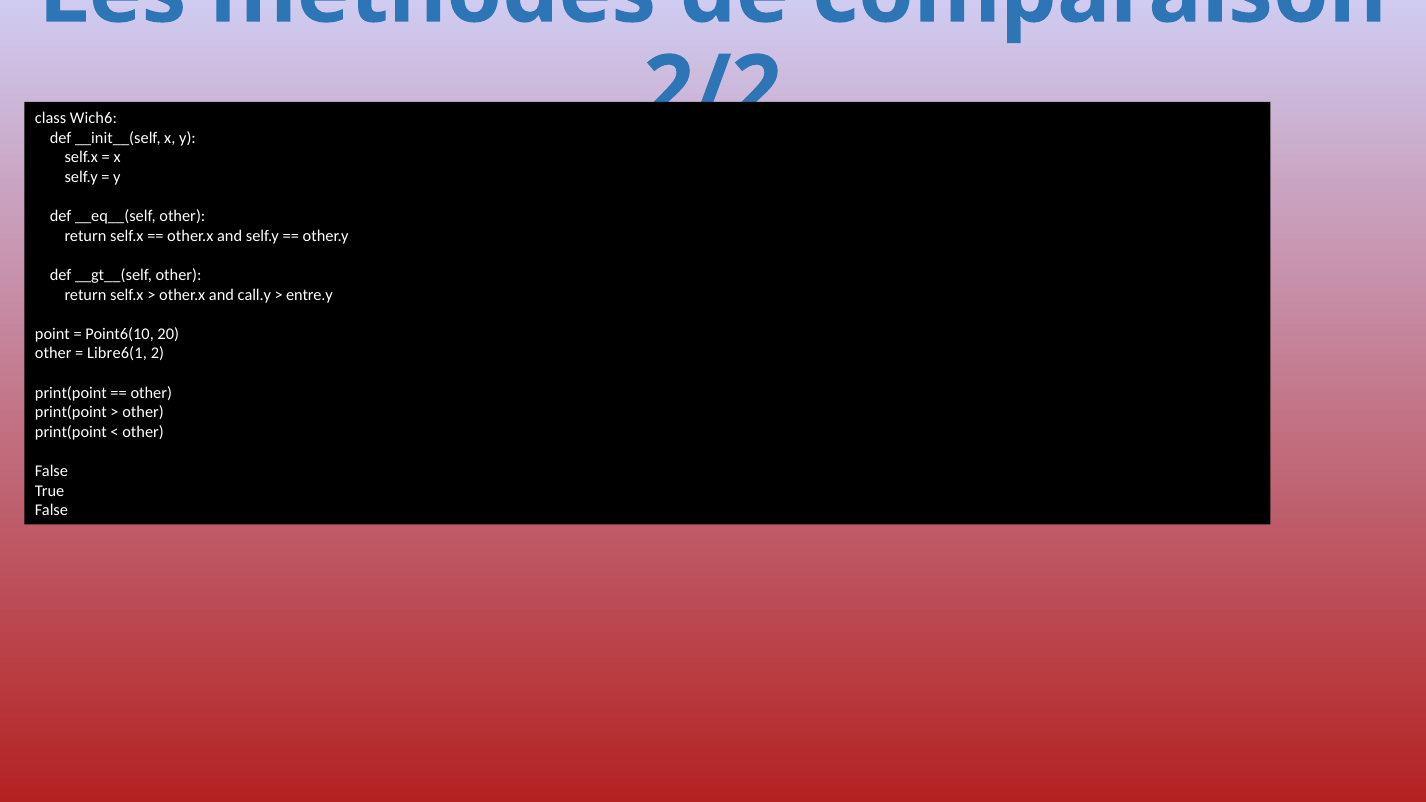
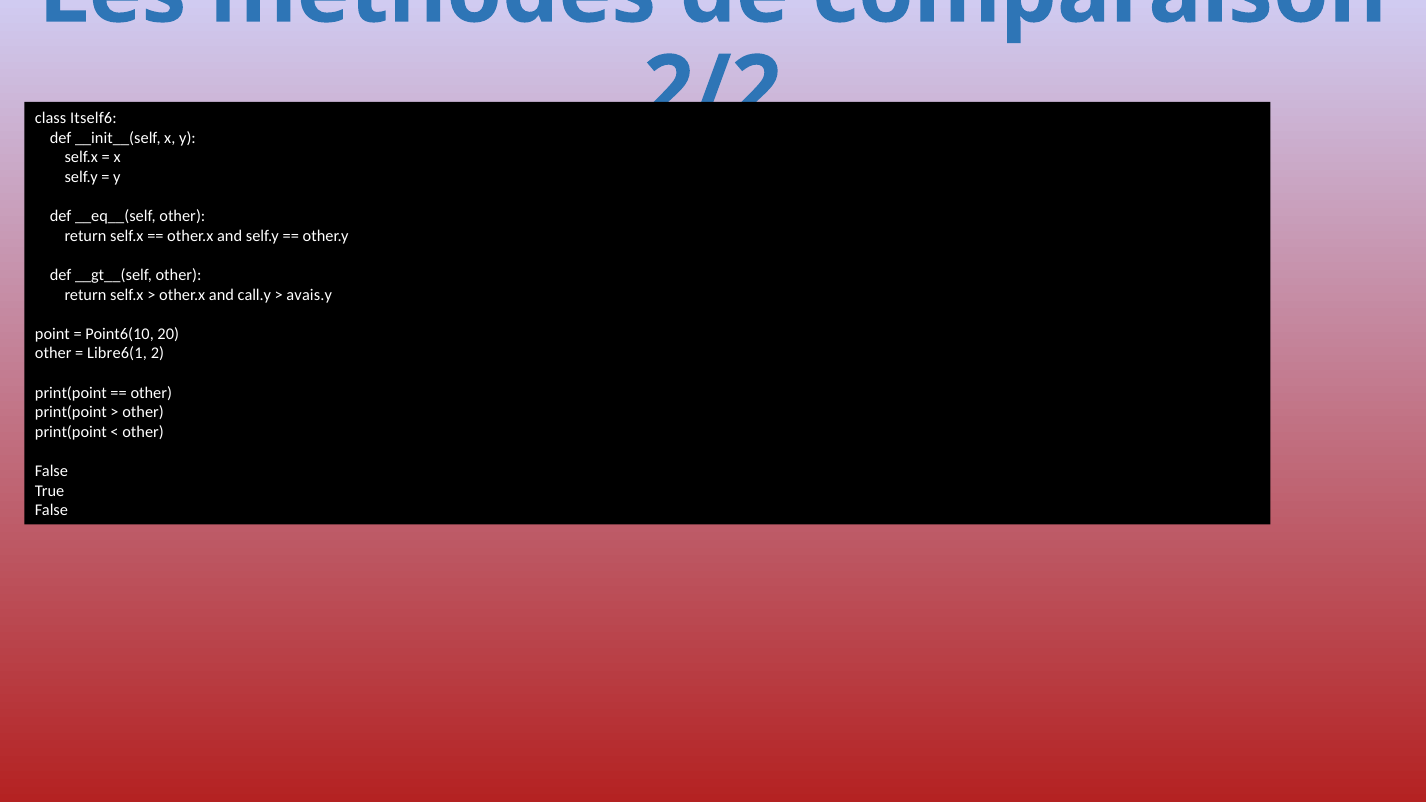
Wich6: Wich6 -> Itself6
entre.y: entre.y -> avais.y
